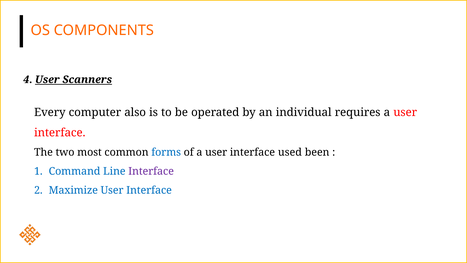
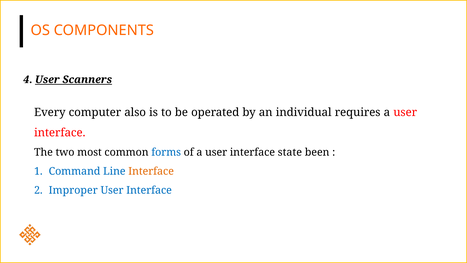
used: used -> state
Interface at (151, 171) colour: purple -> orange
Maximize: Maximize -> Improper
